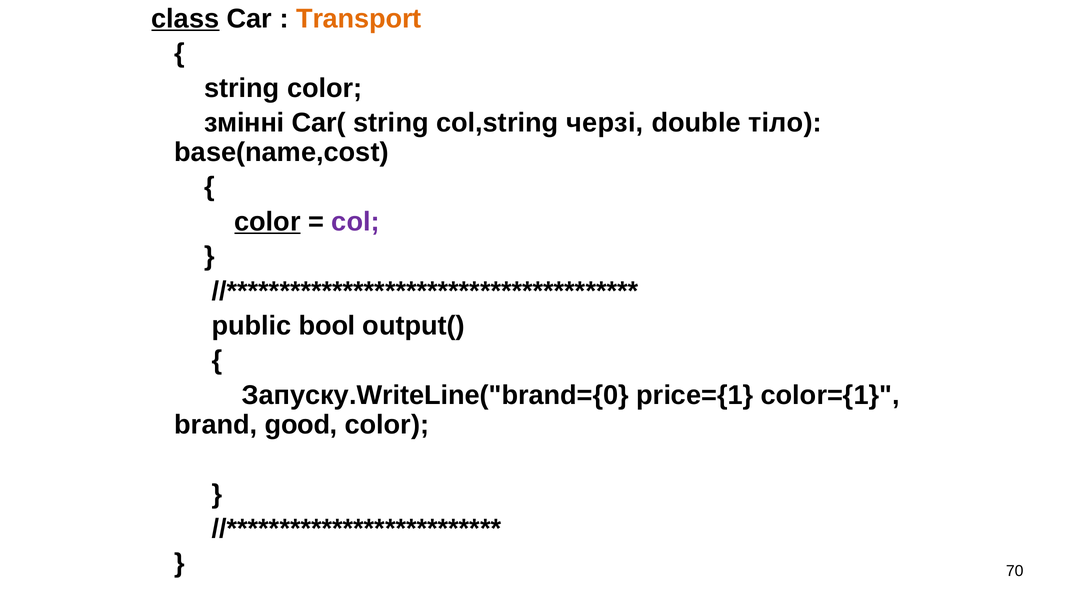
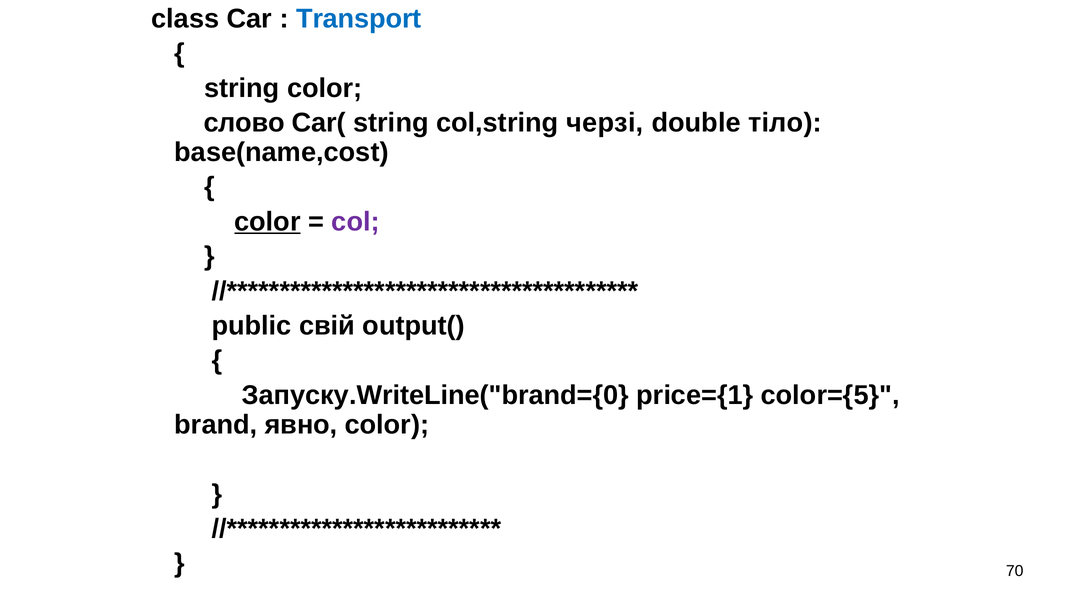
class underline: present -> none
Transport colour: orange -> blue
змінні: змінні -> слово
bool: bool -> свій
color={1: color={1 -> color={5
good: good -> явно
